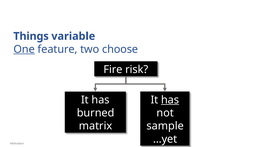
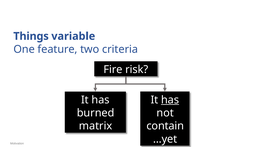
One underline: present -> none
choose: choose -> criteria
sample: sample -> contain
